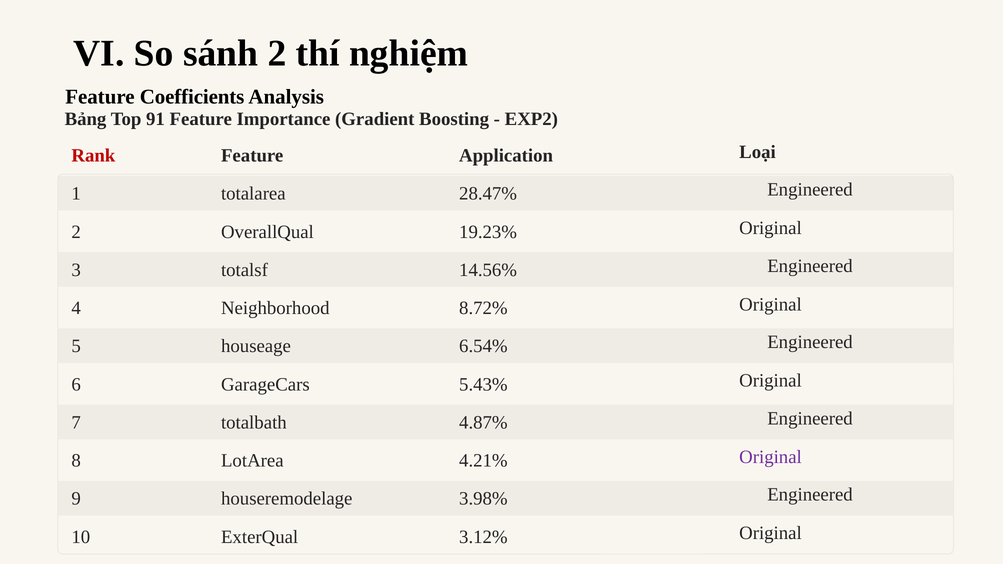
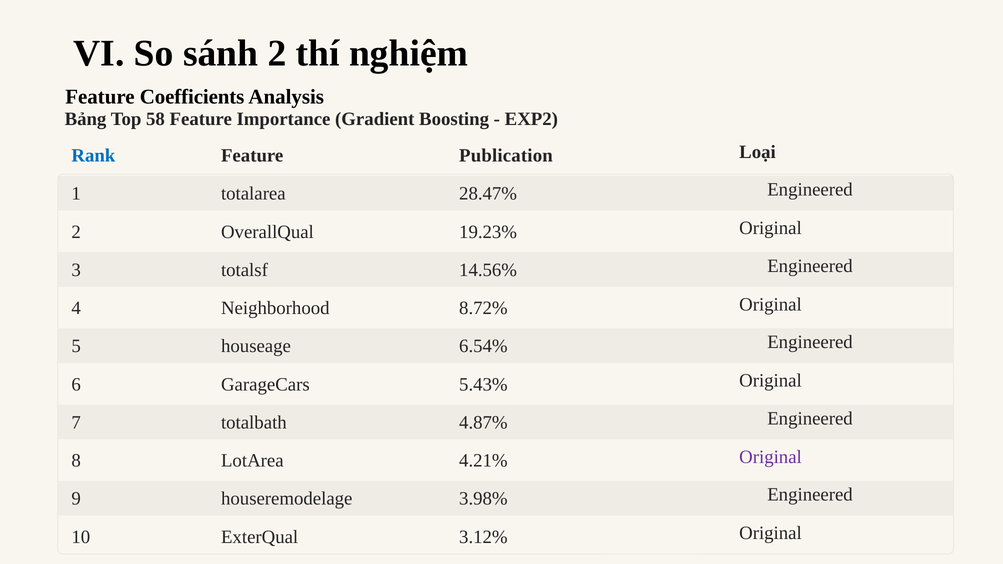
91: 91 -> 58
Rank colour: red -> blue
Application: Application -> Publication
